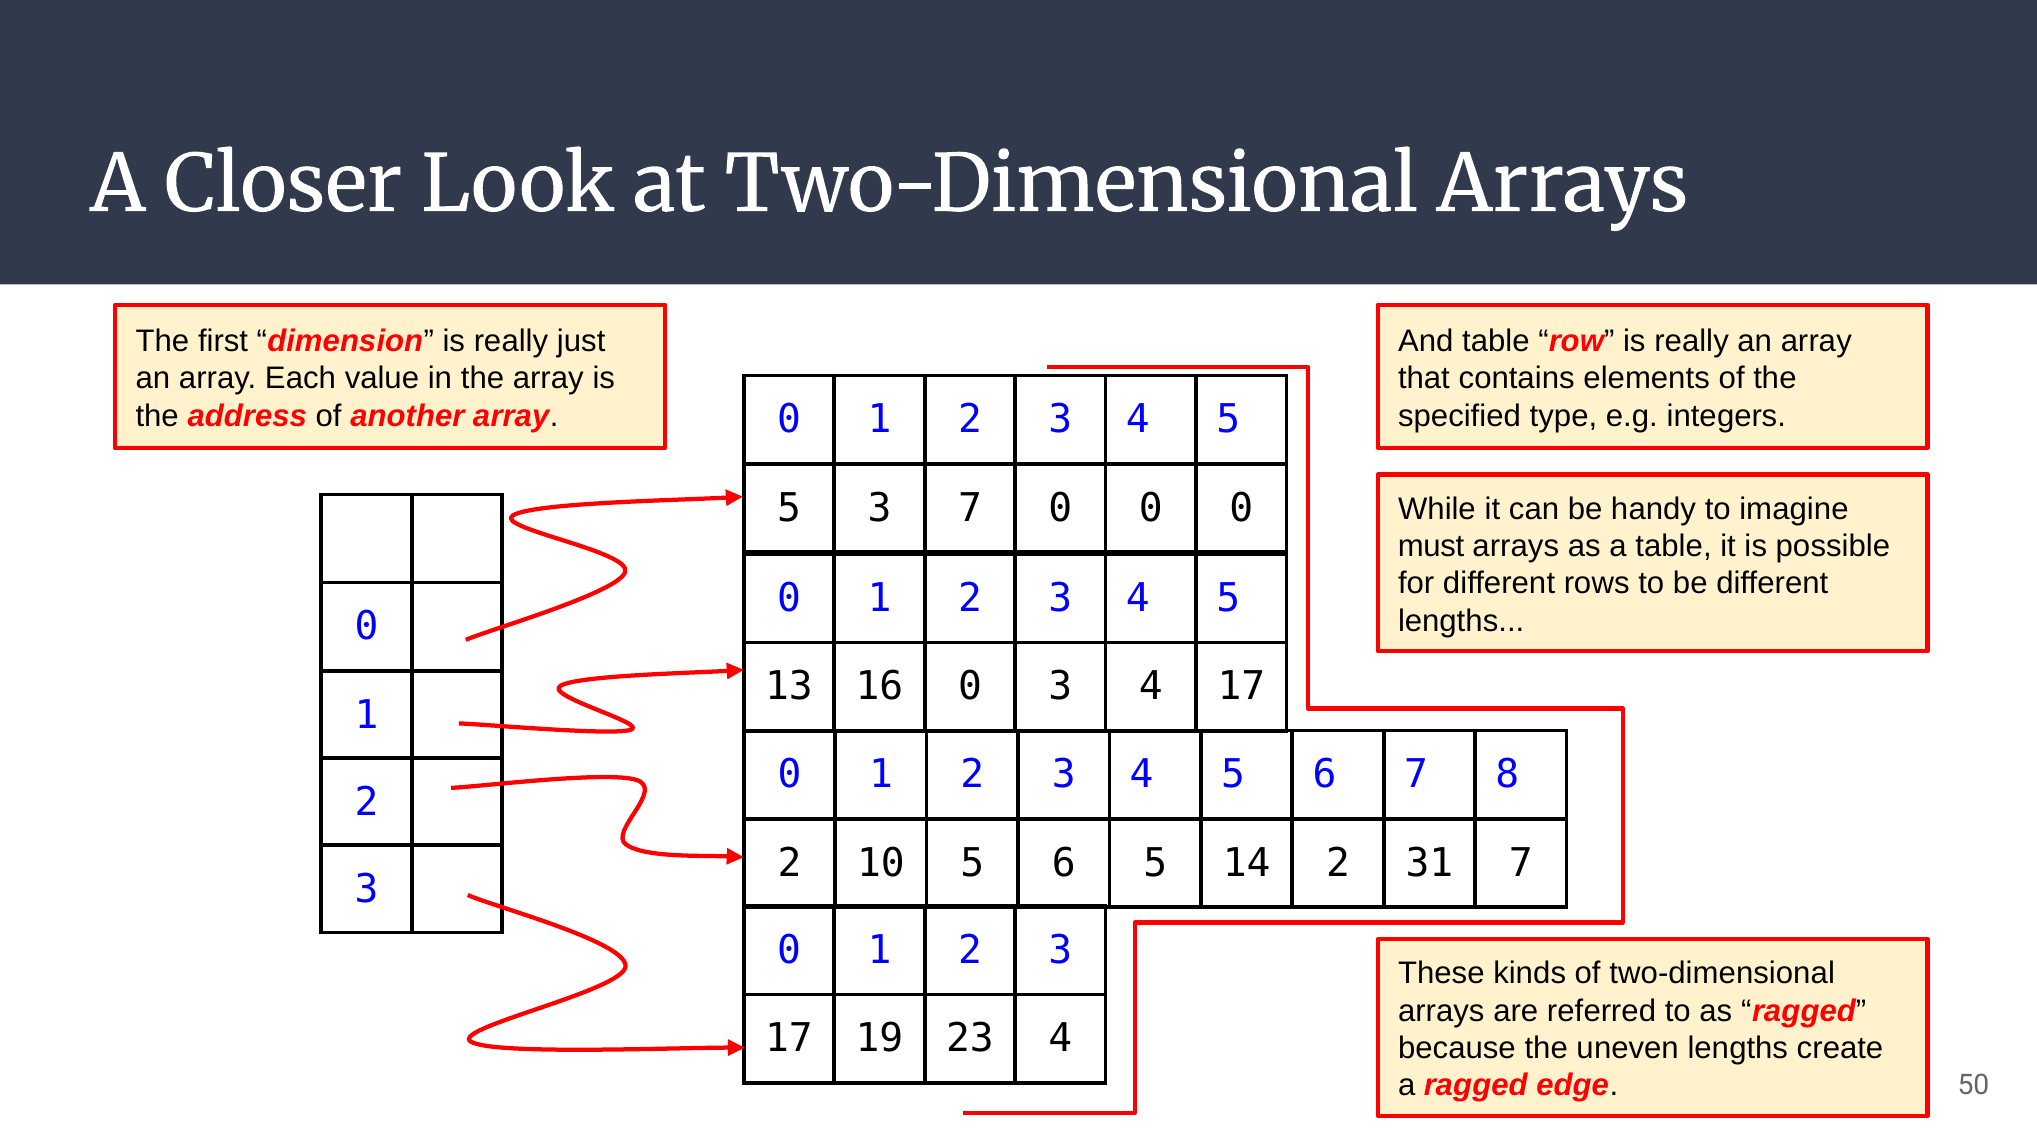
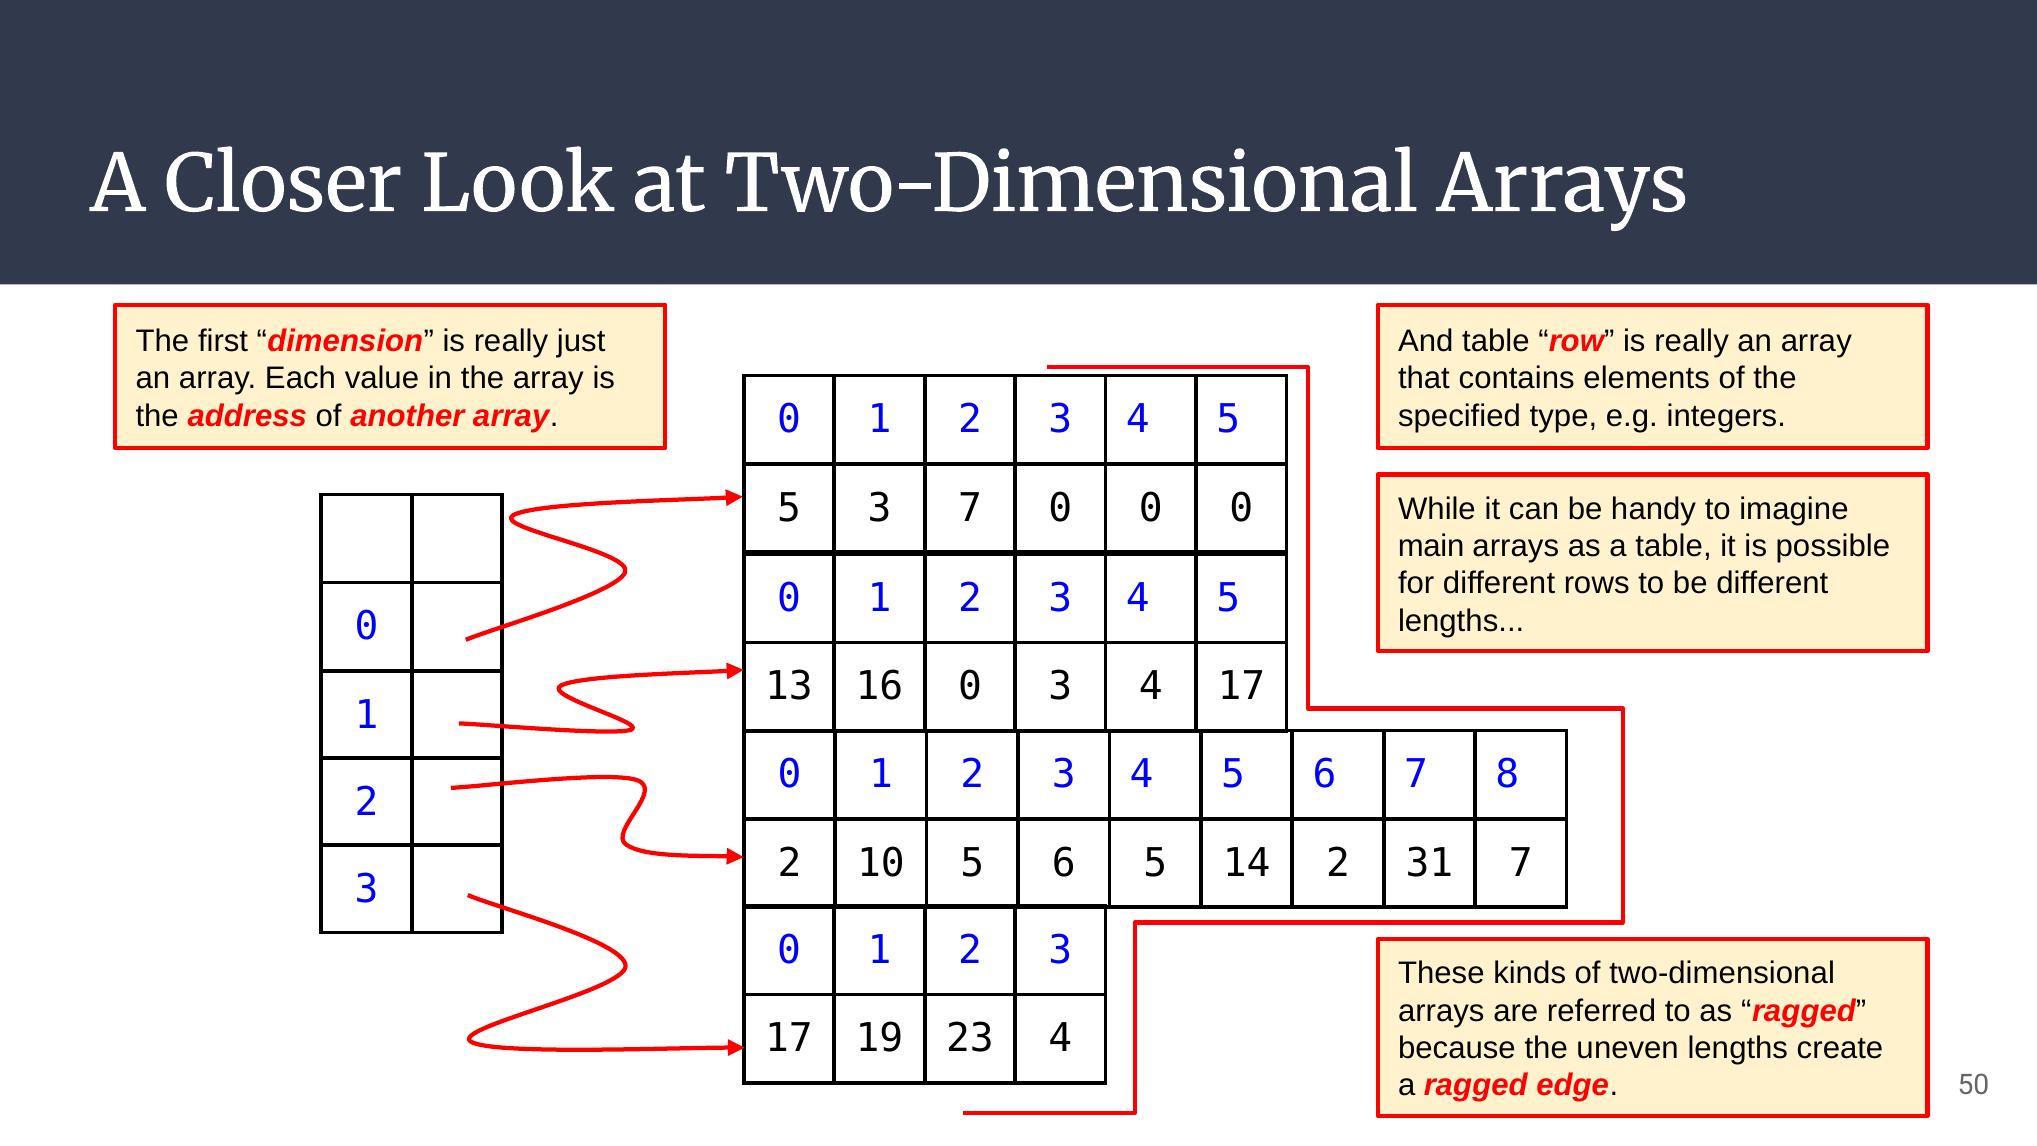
must: must -> main
